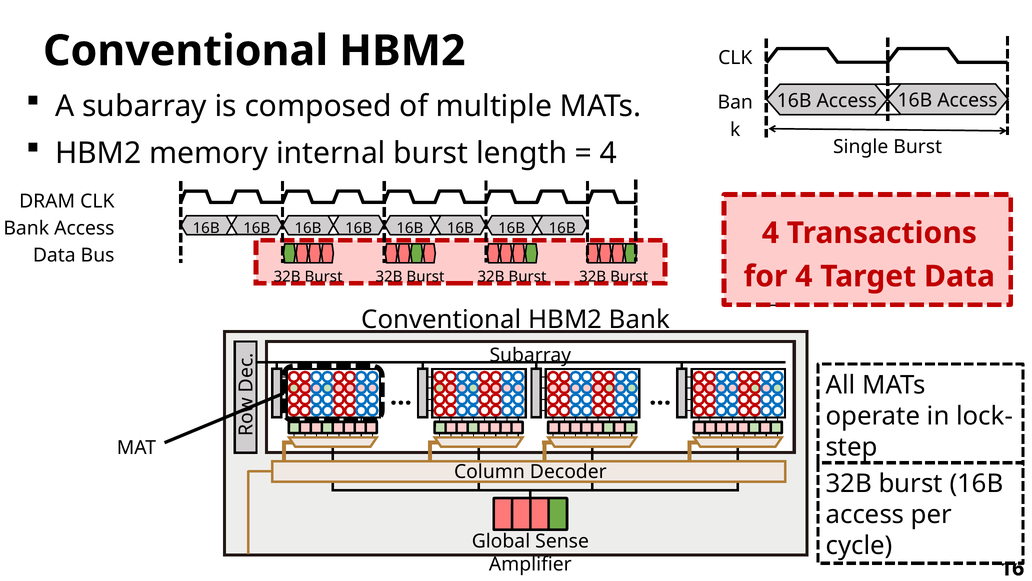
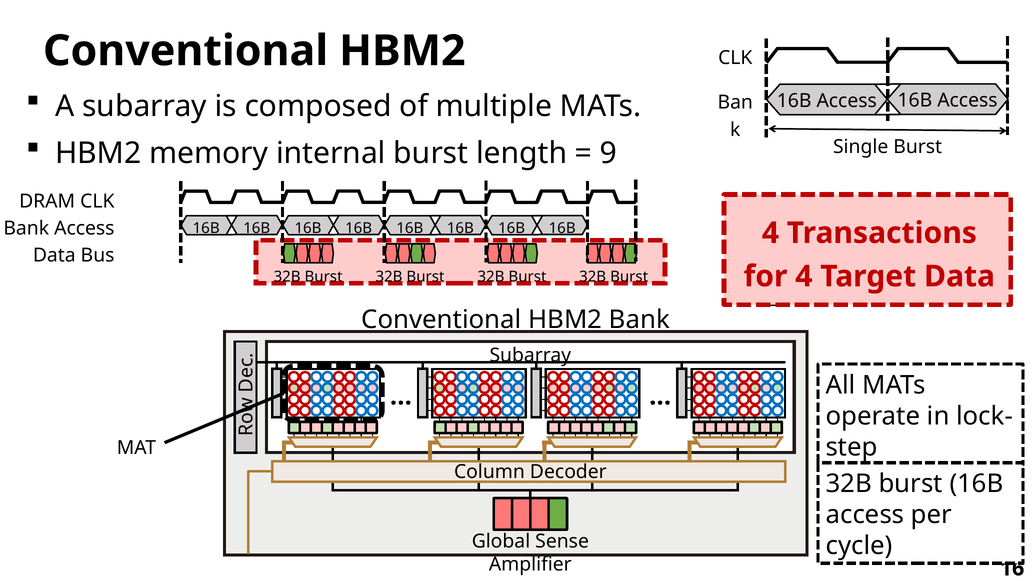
4 at (609, 153): 4 -> 9
